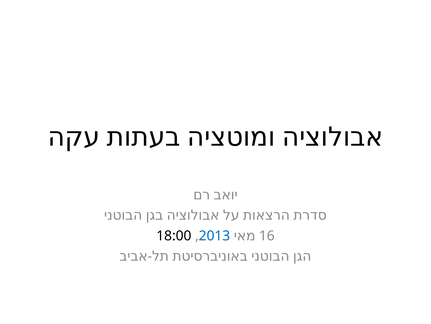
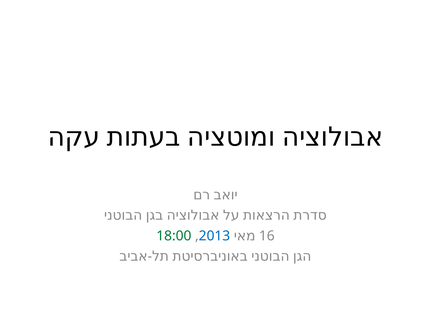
18:00 colour: black -> green
